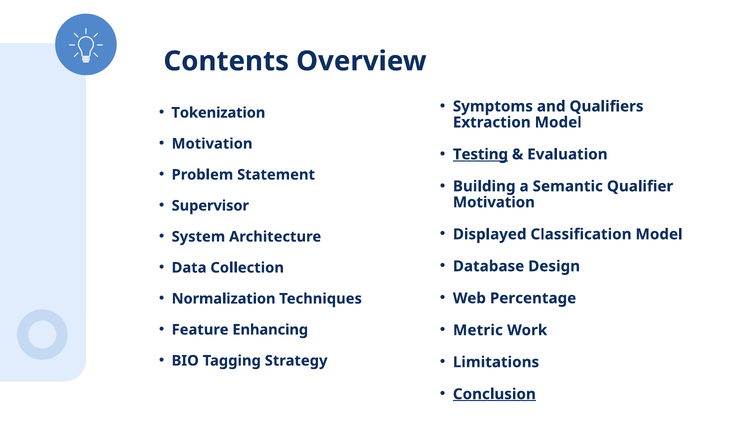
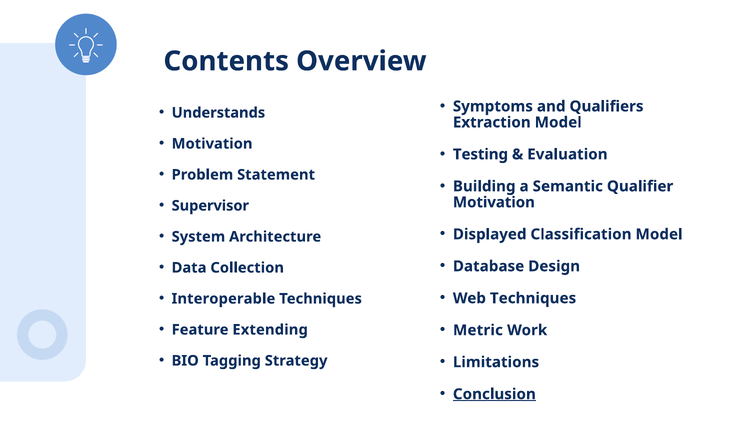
Tokenization: Tokenization -> Understands
Testing underline: present -> none
Web Percentage: Percentage -> Techniques
Normalization: Normalization -> Interoperable
Enhancing: Enhancing -> Extending
